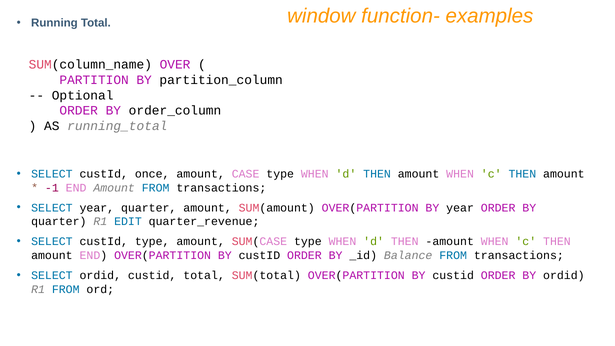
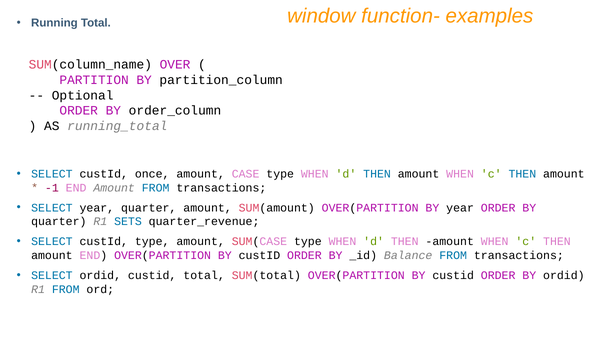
EDIT: EDIT -> SETS
